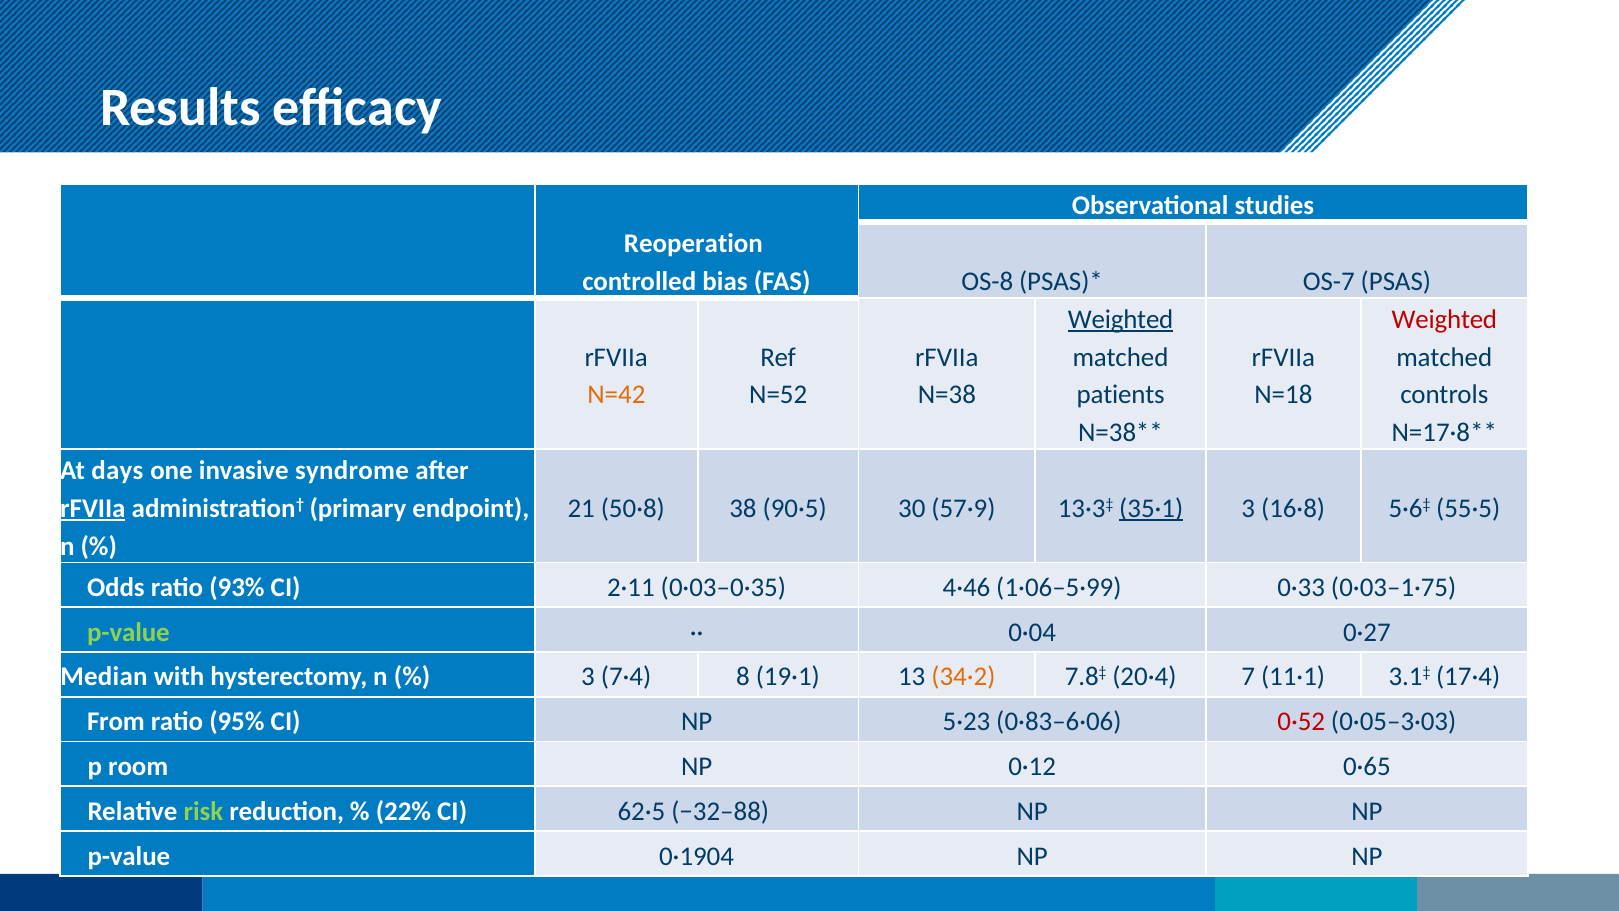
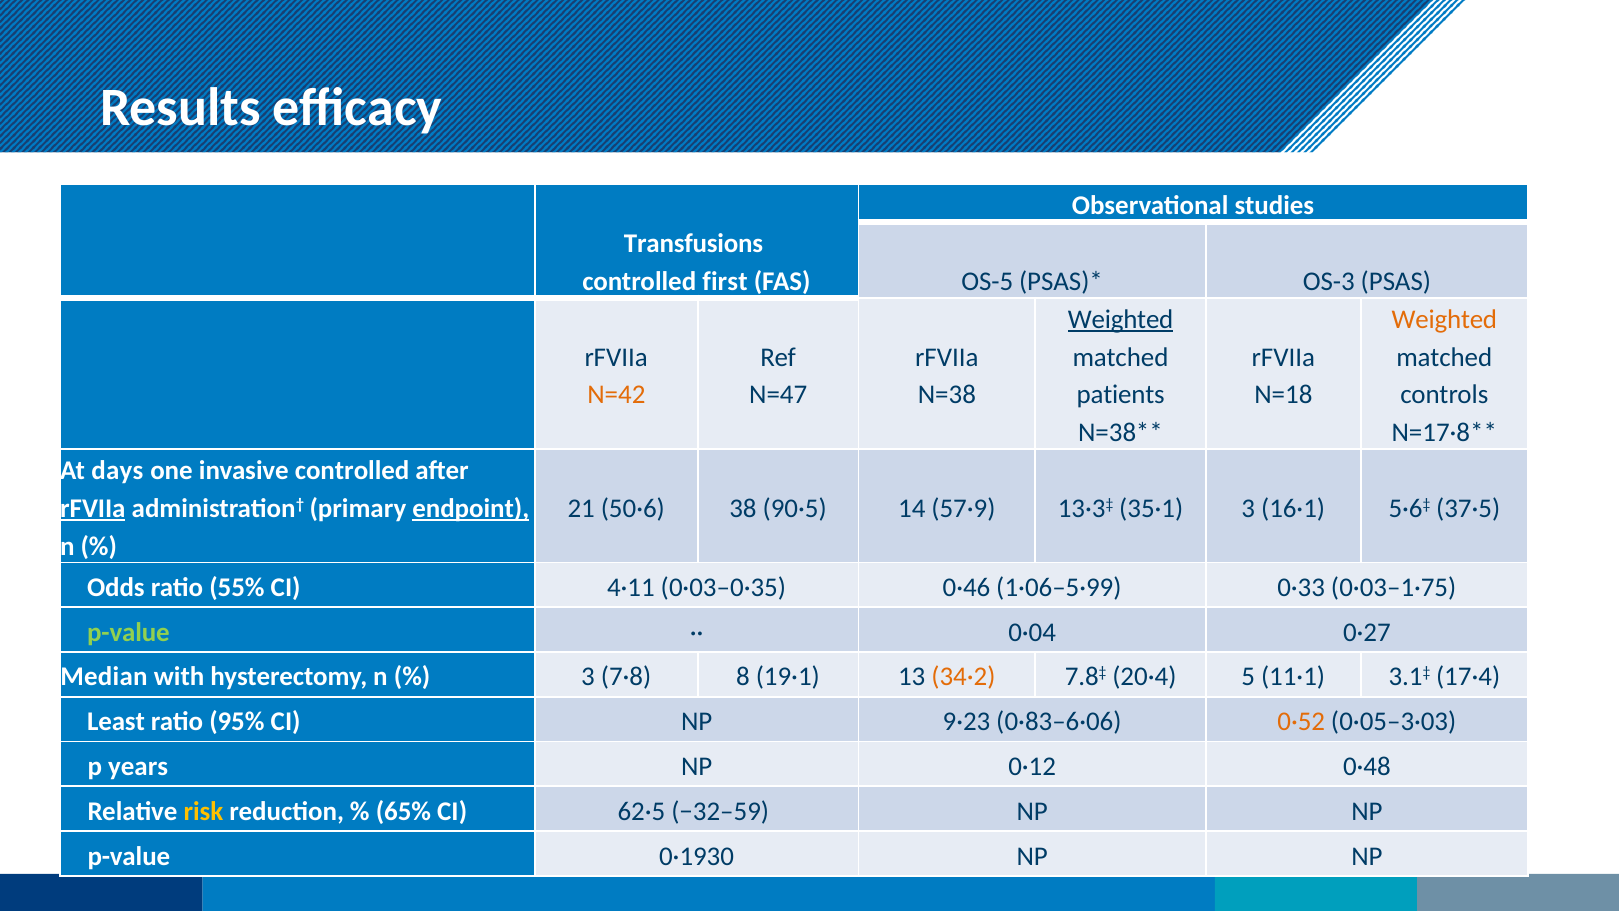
Reoperation: Reoperation -> Transfusions
bias: bias -> first
OS-8: OS-8 -> OS-5
OS-7: OS-7 -> OS-3
Weighted at (1444, 319) colour: red -> orange
N=52: N=52 -> N=47
invasive syndrome: syndrome -> controlled
endpoint underline: none -> present
50·8: 50·8 -> 50·6
30: 30 -> 14
35·1 underline: present -> none
16·8: 16·8 -> 16·1
55·5: 55·5 -> 37·5
93%: 93% -> 55%
2·11: 2·11 -> 4·11
4·46: 4·46 -> 0·46
7·4: 7·4 -> 7·8
7: 7 -> 5
From: From -> Least
5·23: 5·23 -> 9·23
0·52 colour: red -> orange
room: room -> years
0·65: 0·65 -> 0·48
risk colour: light green -> yellow
22%: 22% -> 65%
−32–88: −32–88 -> −32–59
0·1904: 0·1904 -> 0·1930
